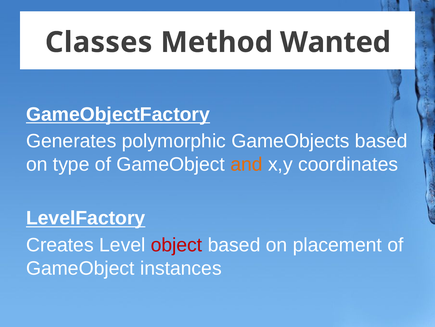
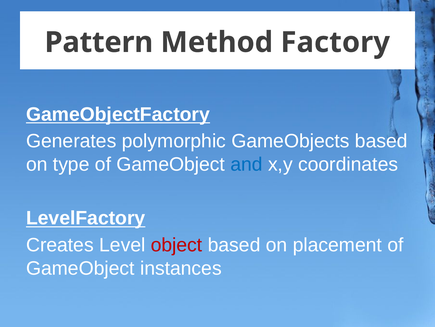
Classes: Classes -> Pattern
Wanted: Wanted -> Factory
and colour: orange -> blue
